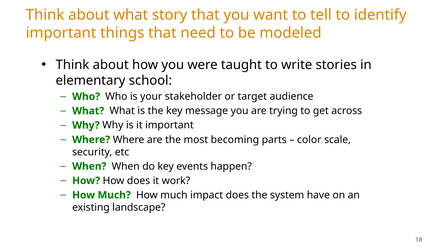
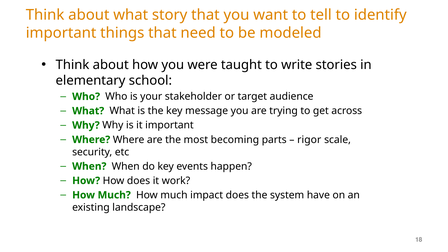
color: color -> rigor
